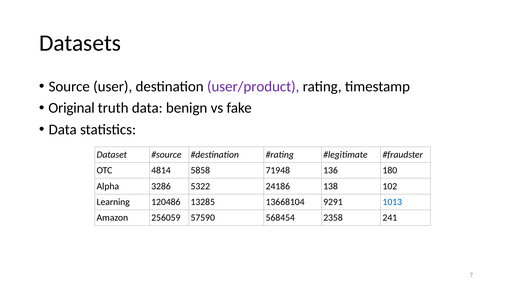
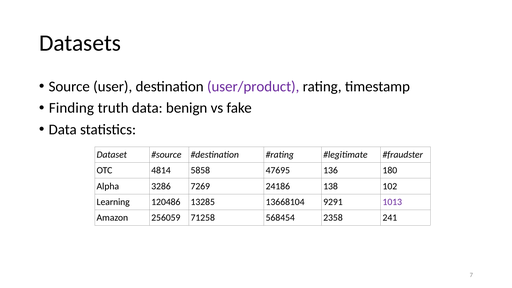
Original: Original -> Finding
71948: 71948 -> 47695
5322: 5322 -> 7269
1013 colour: blue -> purple
57590: 57590 -> 71258
